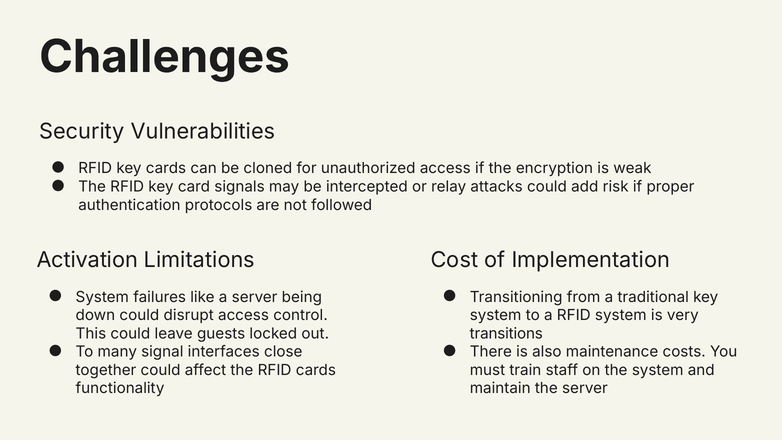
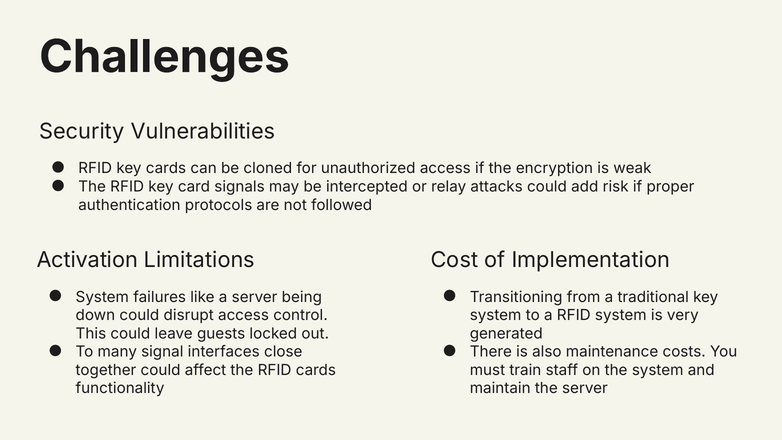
transitions: transitions -> generated
